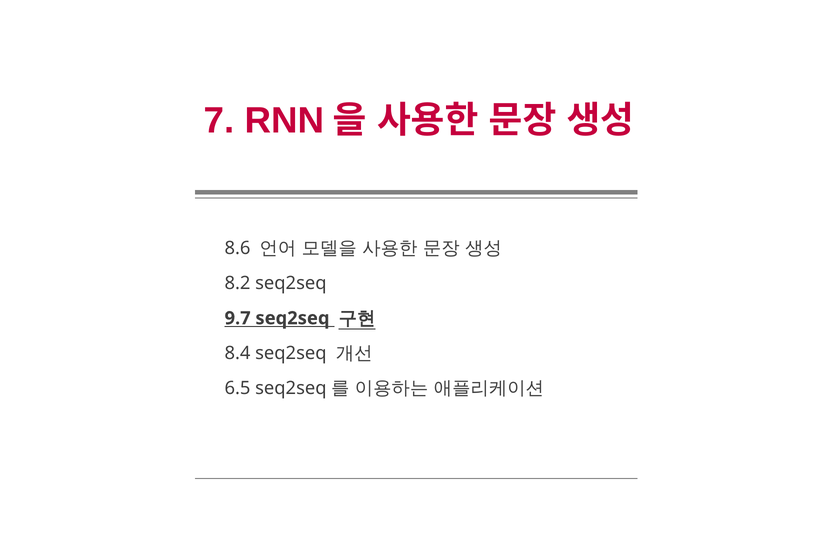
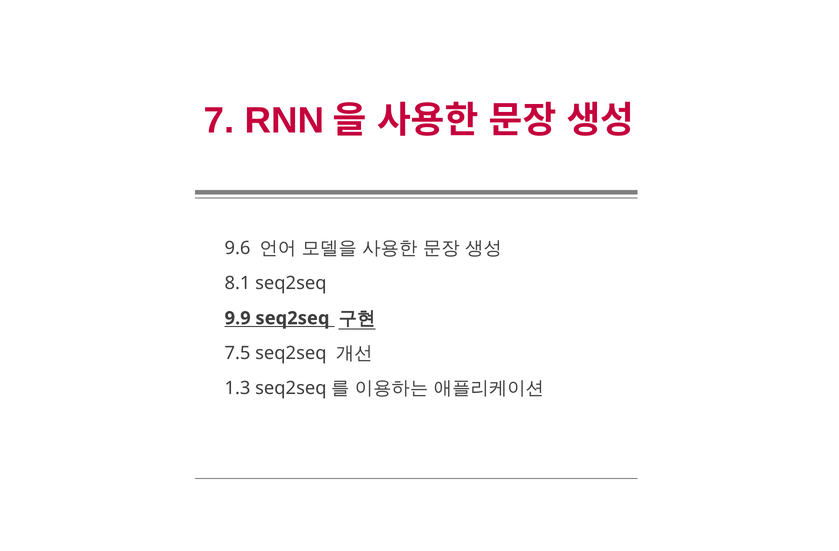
8.6: 8.6 -> 9.6
8.2: 8.2 -> 8.1
9.7: 9.7 -> 9.9
8.4: 8.4 -> 7.5
6.5: 6.5 -> 1.3
